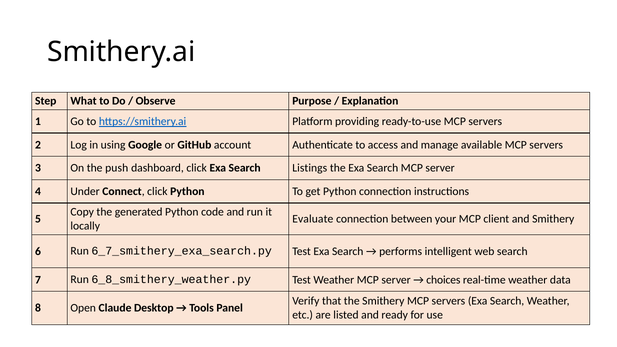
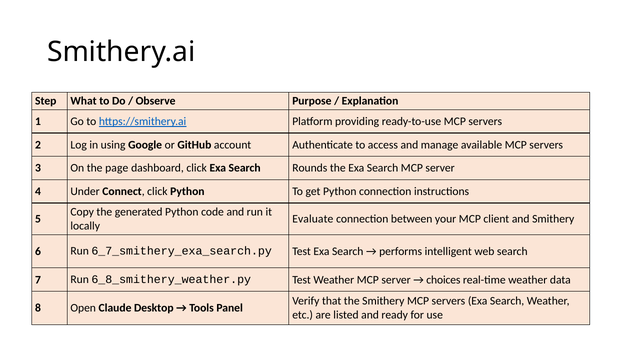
push: push -> page
Listings: Listings -> Rounds
